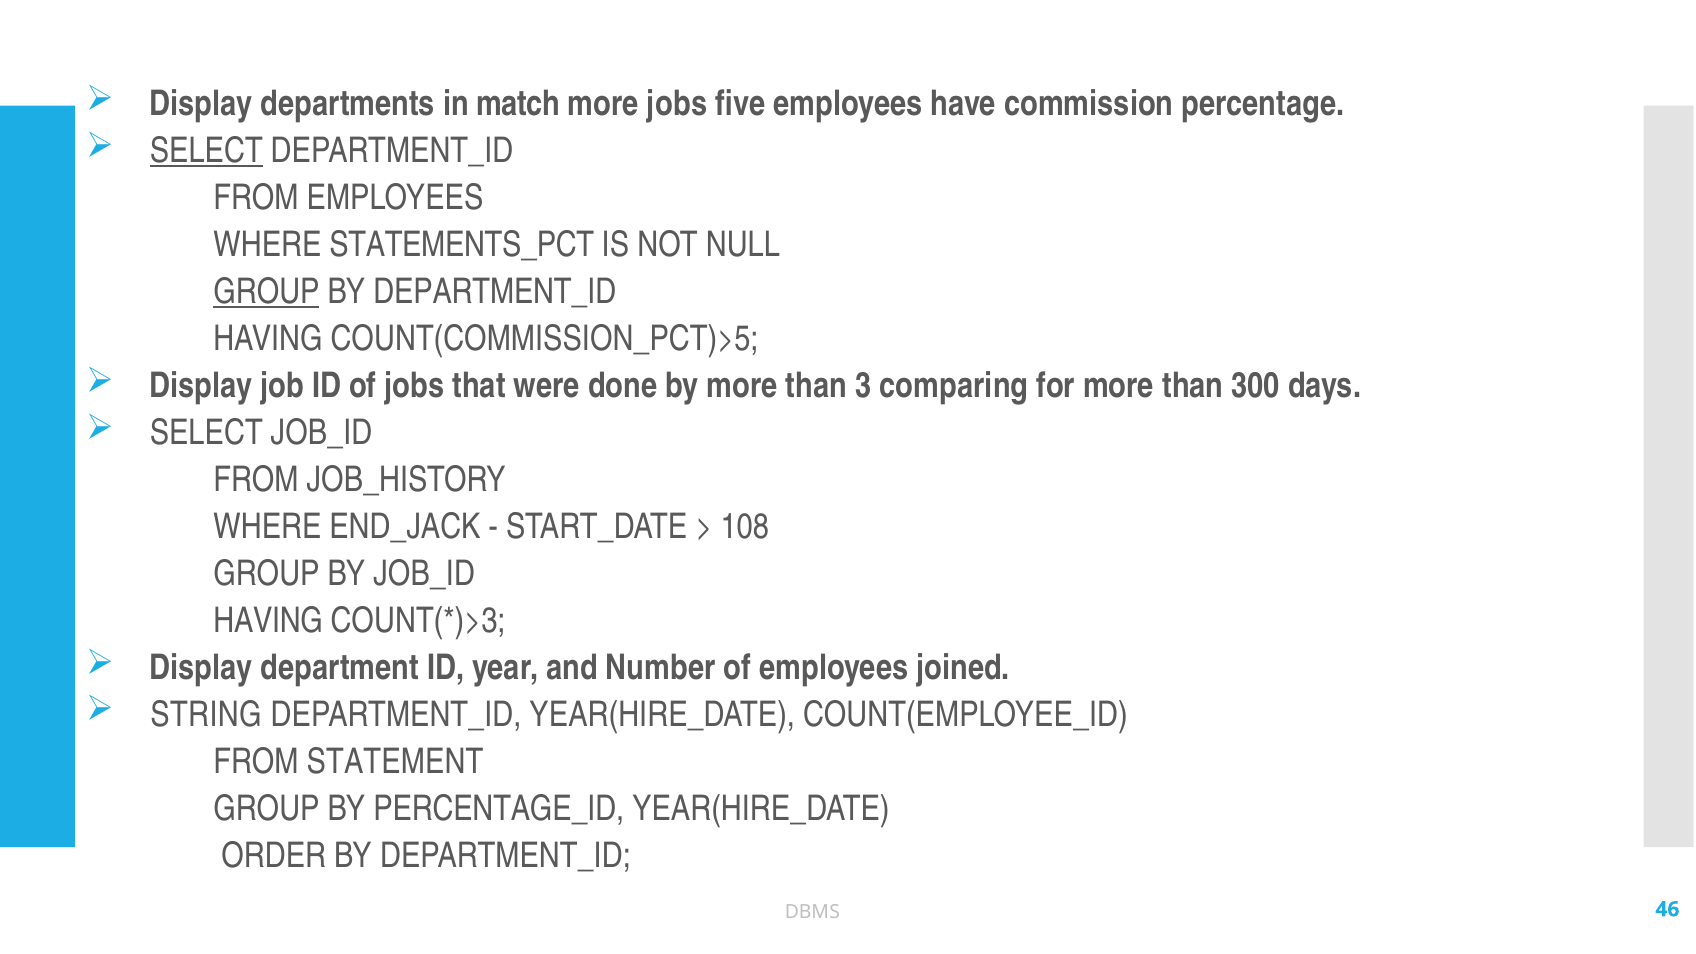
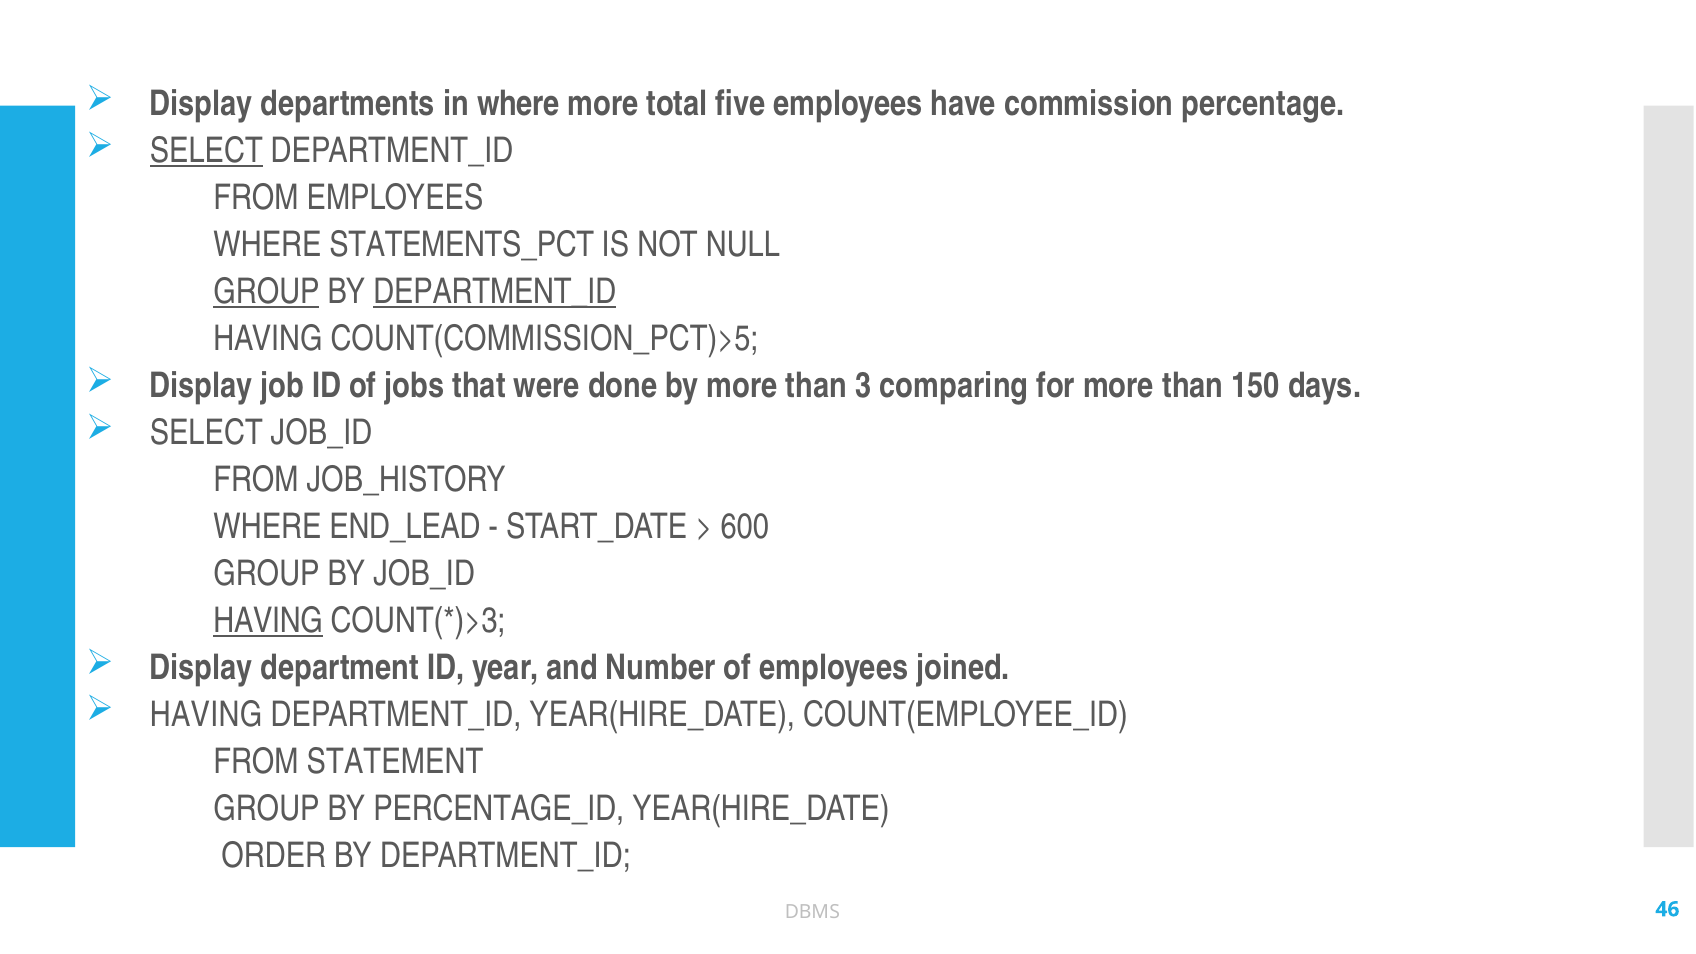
in match: match -> where
more jobs: jobs -> total
DEPARTMENT_ID at (495, 292) underline: none -> present
300: 300 -> 150
END_JACK: END_JACK -> END_LEAD
108: 108 -> 600
HAVING at (268, 621) underline: none -> present
STRING at (206, 714): STRING -> HAVING
